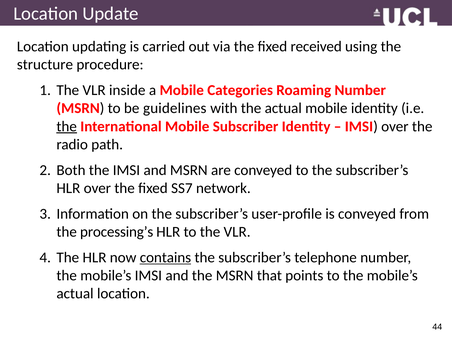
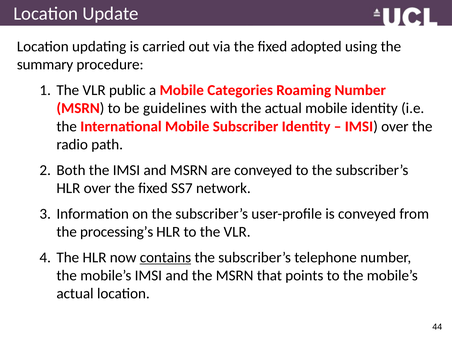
received: received -> adopted
structure: structure -> summary
inside: inside -> public
the at (67, 126) underline: present -> none
